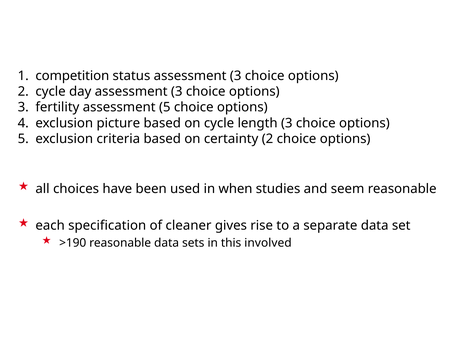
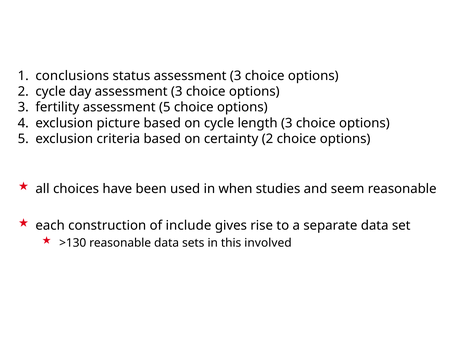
competition: competition -> conclusions
specification: specification -> construction
cleaner: cleaner -> include
>190: >190 -> >130
